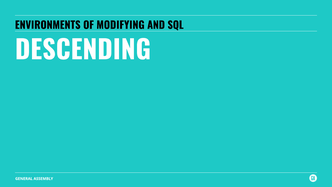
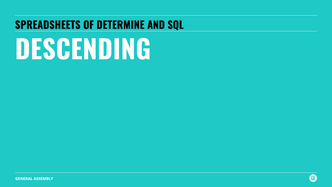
ENVIRONMENTS: ENVIRONMENTS -> SPREADSHEETS
MODIFYING: MODIFYING -> DETERMINE
